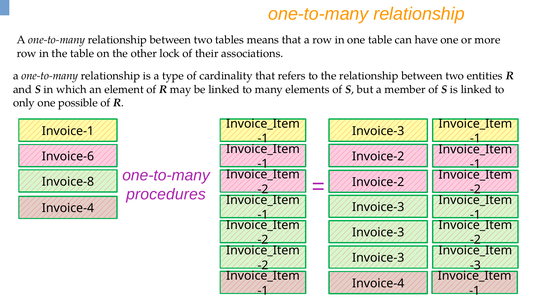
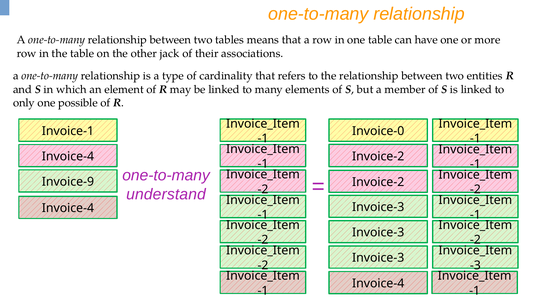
lock: lock -> jack
Invoice-3 at (378, 131): Invoice-3 -> Invoice-0
Invoice-6 at (68, 156): Invoice-6 -> Invoice-4
Invoice-8: Invoice-8 -> Invoice-9
procedures: procedures -> understand
